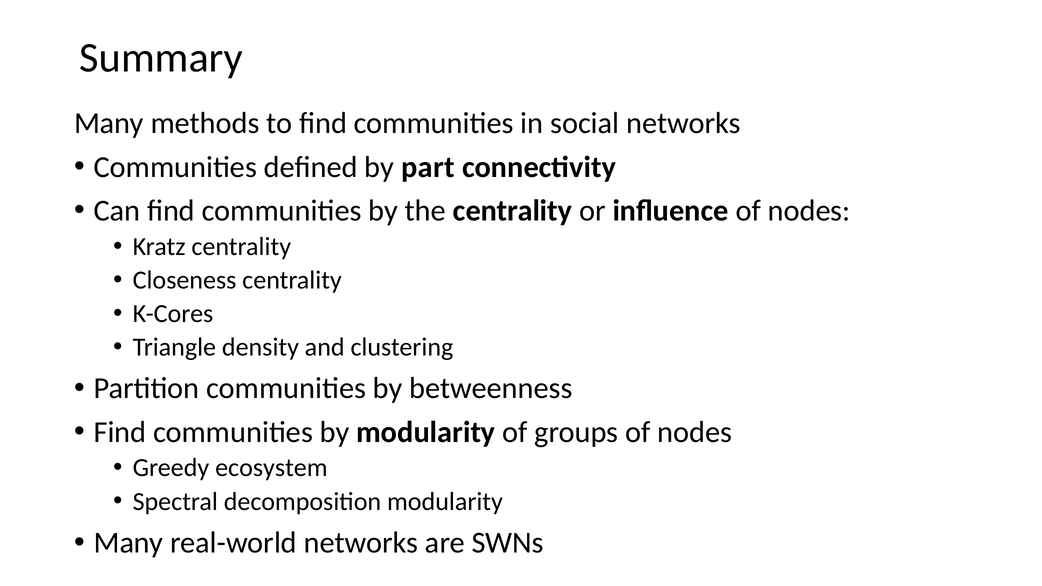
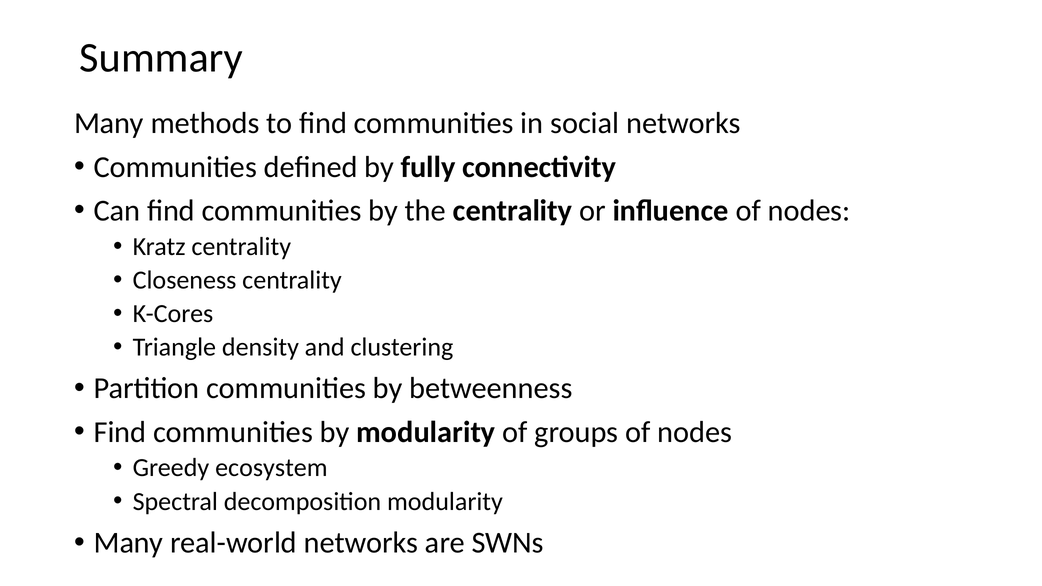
part: part -> fully
